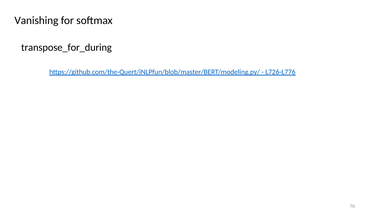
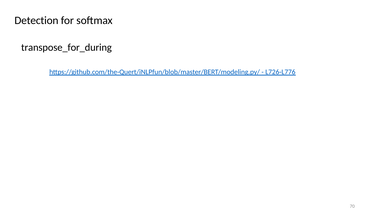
Vanishing: Vanishing -> Detection
